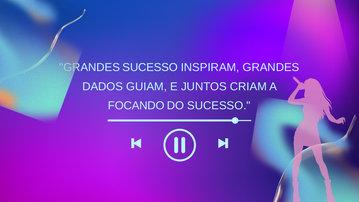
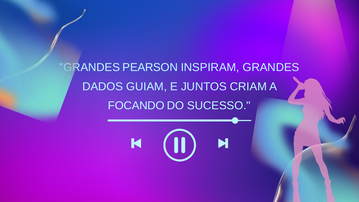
SUCESSO at (150, 67): SUCESSO -> PEARSON
